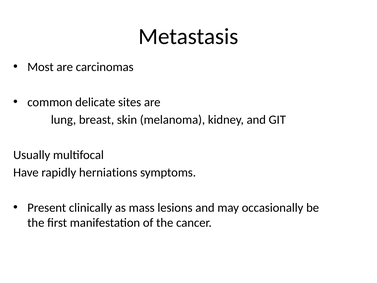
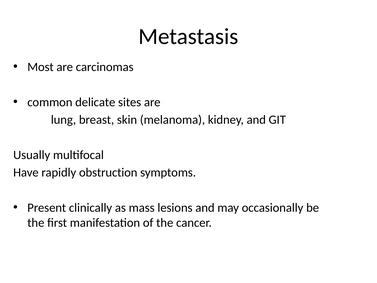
herniations: herniations -> obstruction
